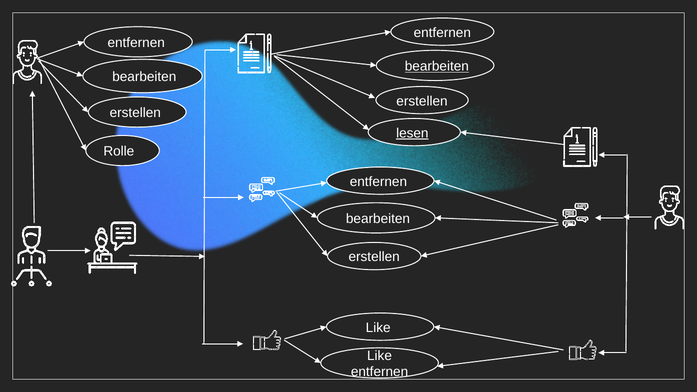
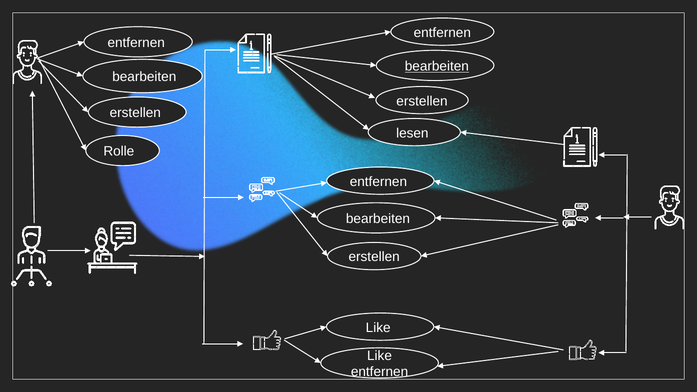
lesen underline: present -> none
